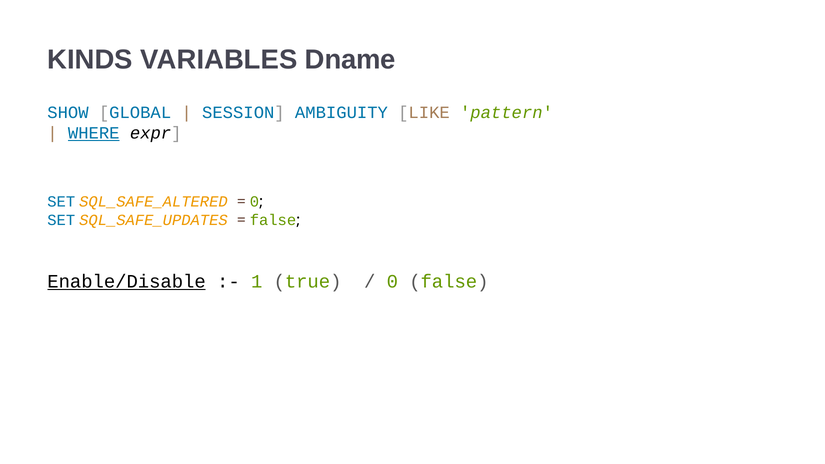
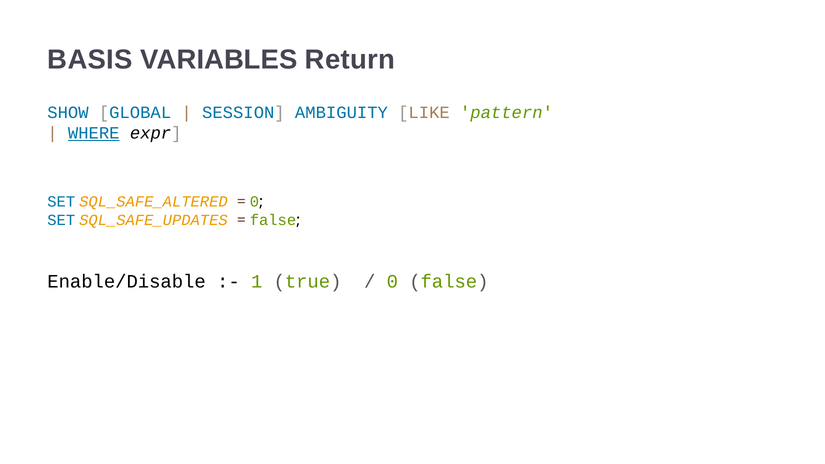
KINDS: KINDS -> BASIS
Dname: Dname -> Return
Enable/Disable underline: present -> none
